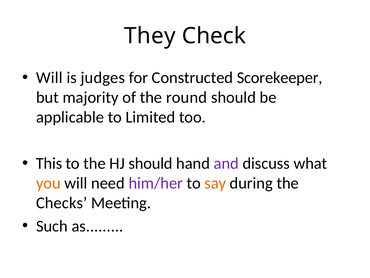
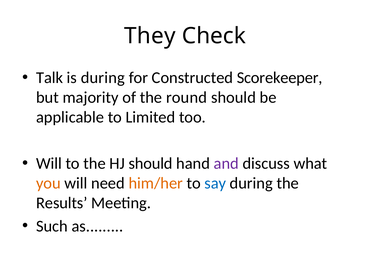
Will at (49, 78): Will -> Talk
is judges: judges -> during
This at (49, 163): This -> Will
him/her colour: purple -> orange
say colour: orange -> blue
Checks: Checks -> Results
